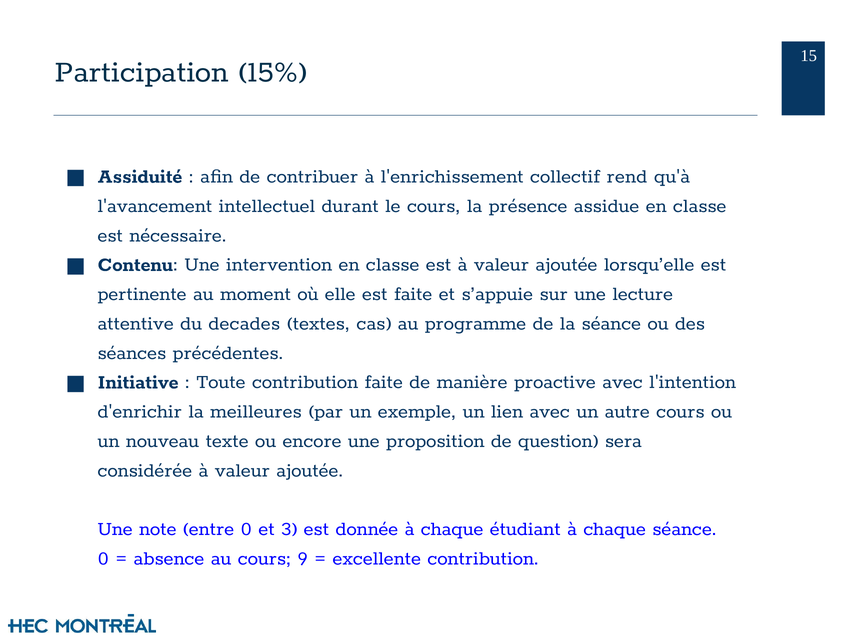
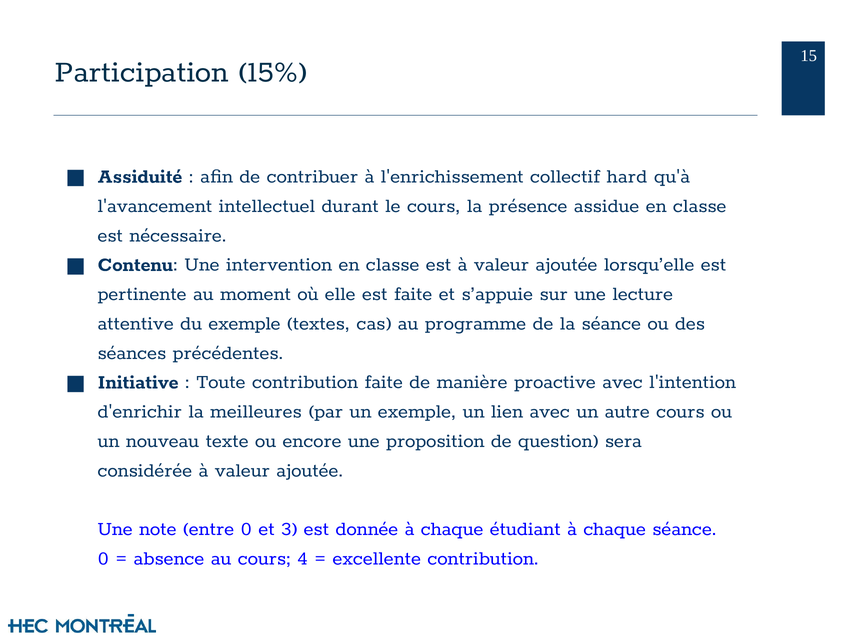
rend: rend -> hard
du decades: decades -> exemple
9: 9 -> 4
